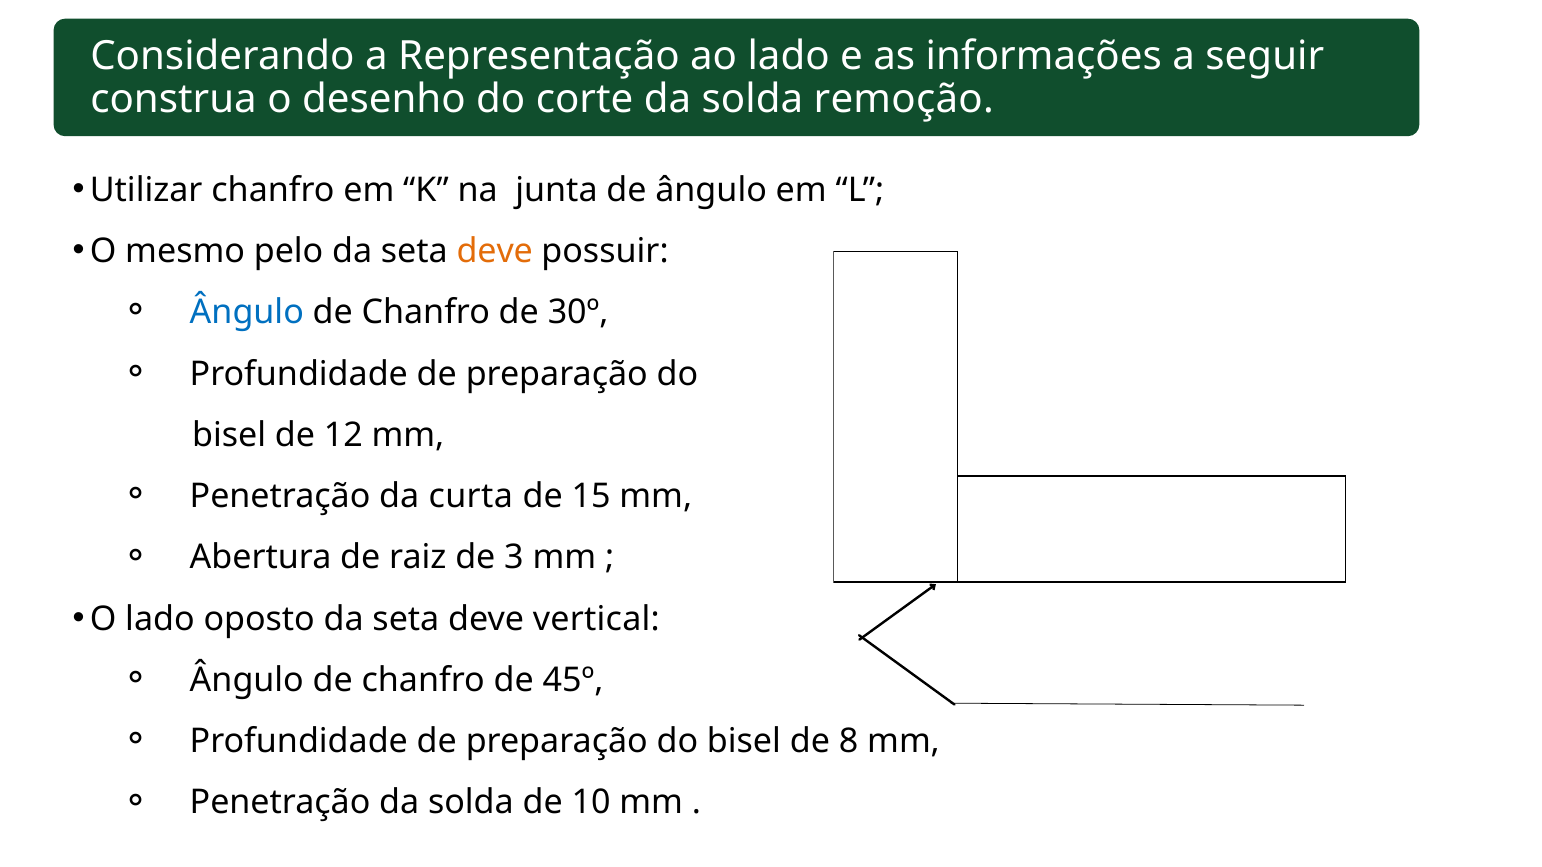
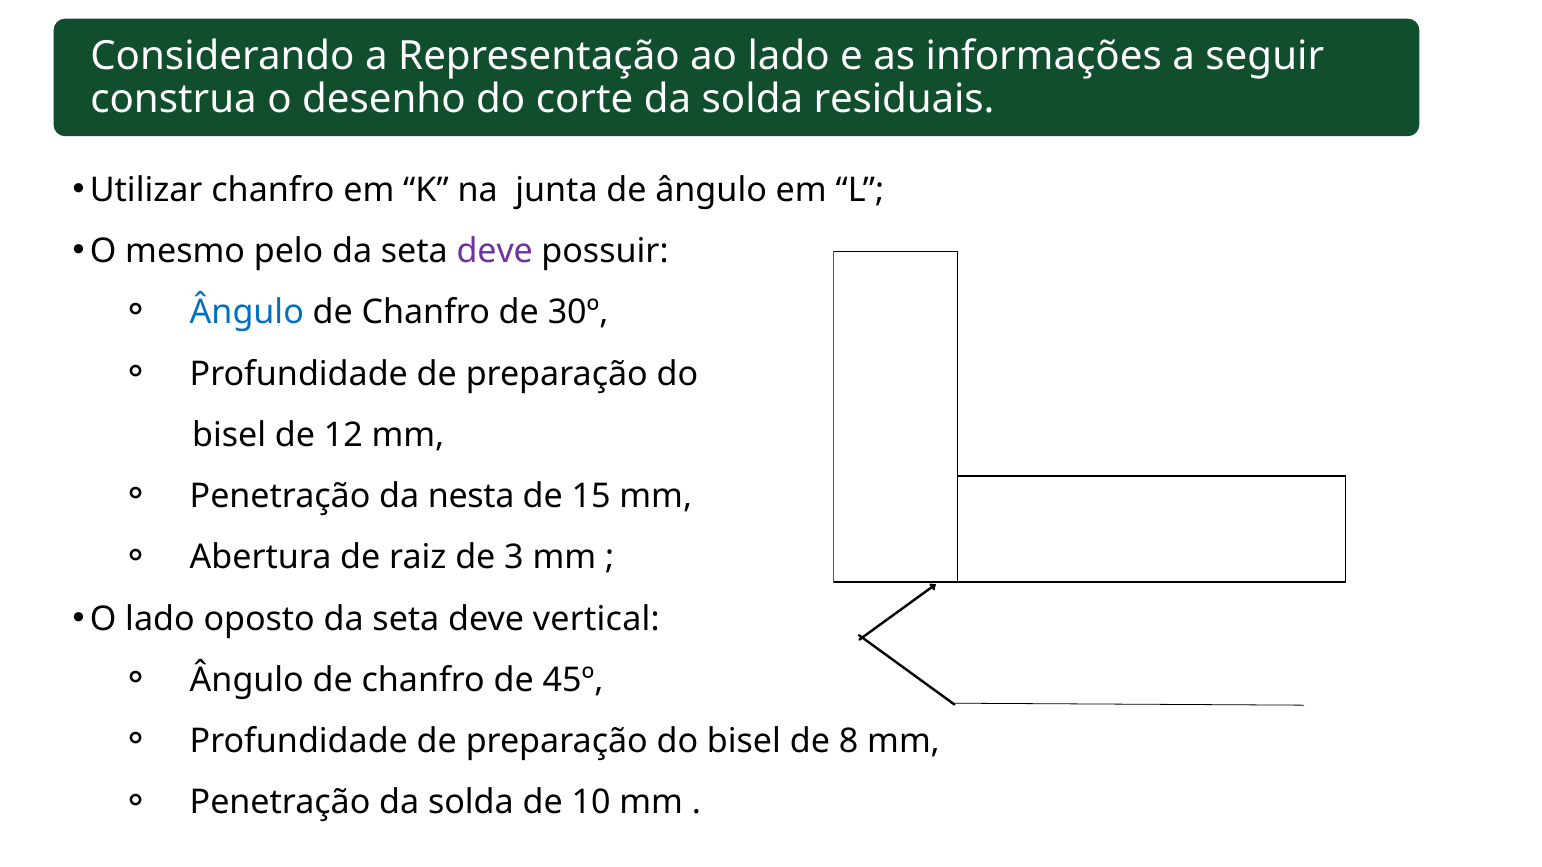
remoção: remoção -> residuais
deve at (495, 251) colour: orange -> purple
curta: curta -> nesta
